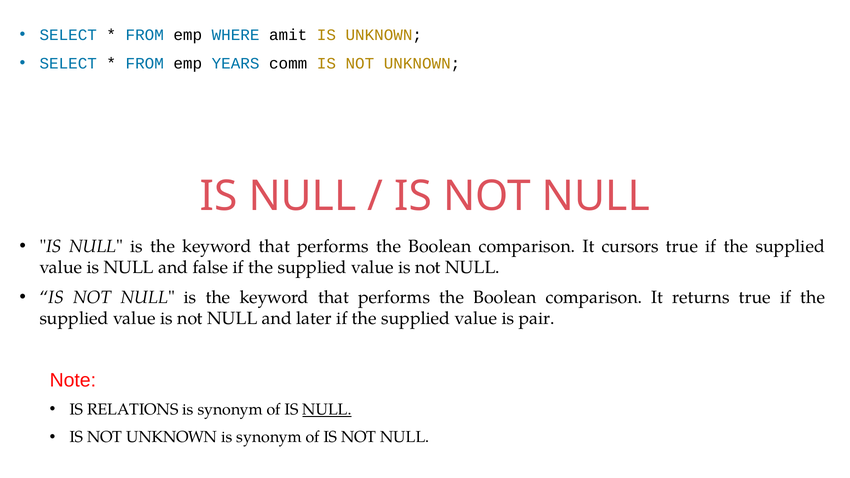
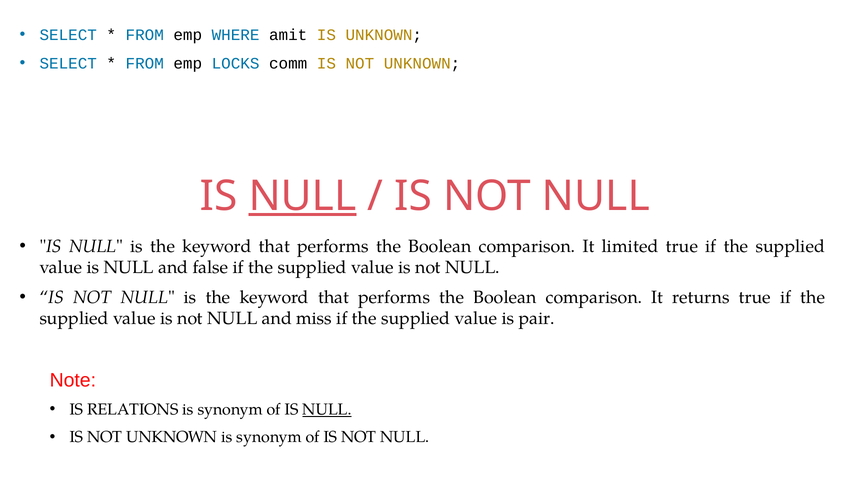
YEARS: YEARS -> LOCKS
NULL at (303, 196) underline: none -> present
cursors: cursors -> limited
later: later -> miss
